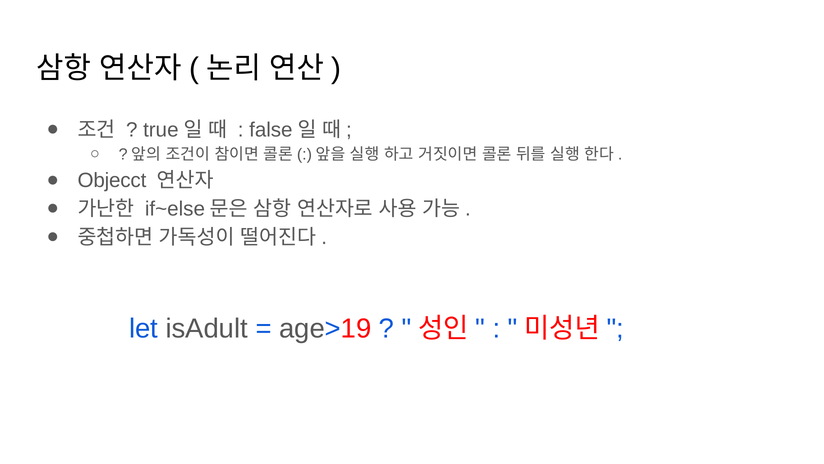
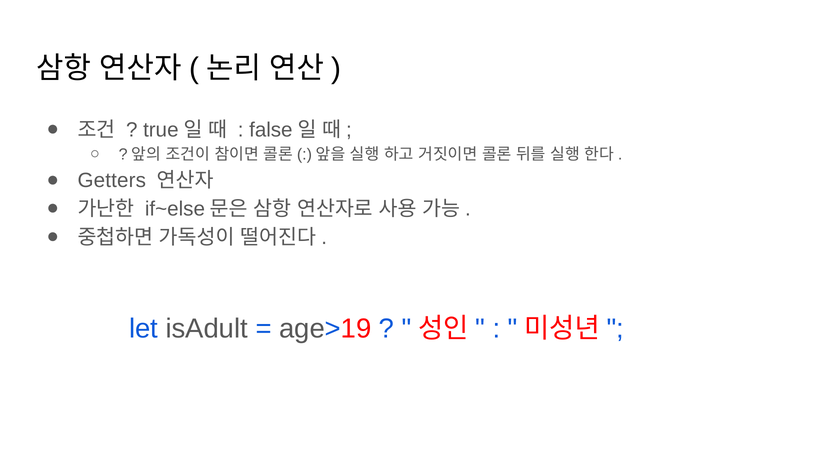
Objecct: Objecct -> Getters
